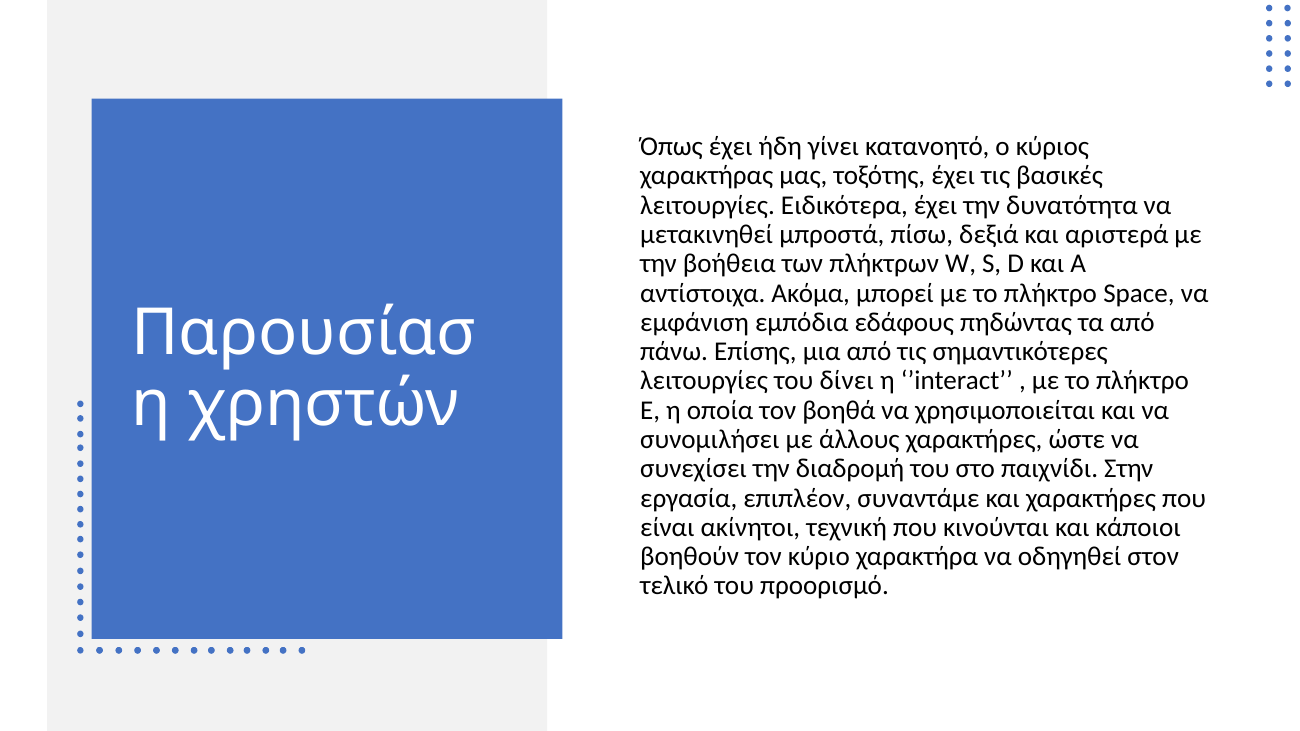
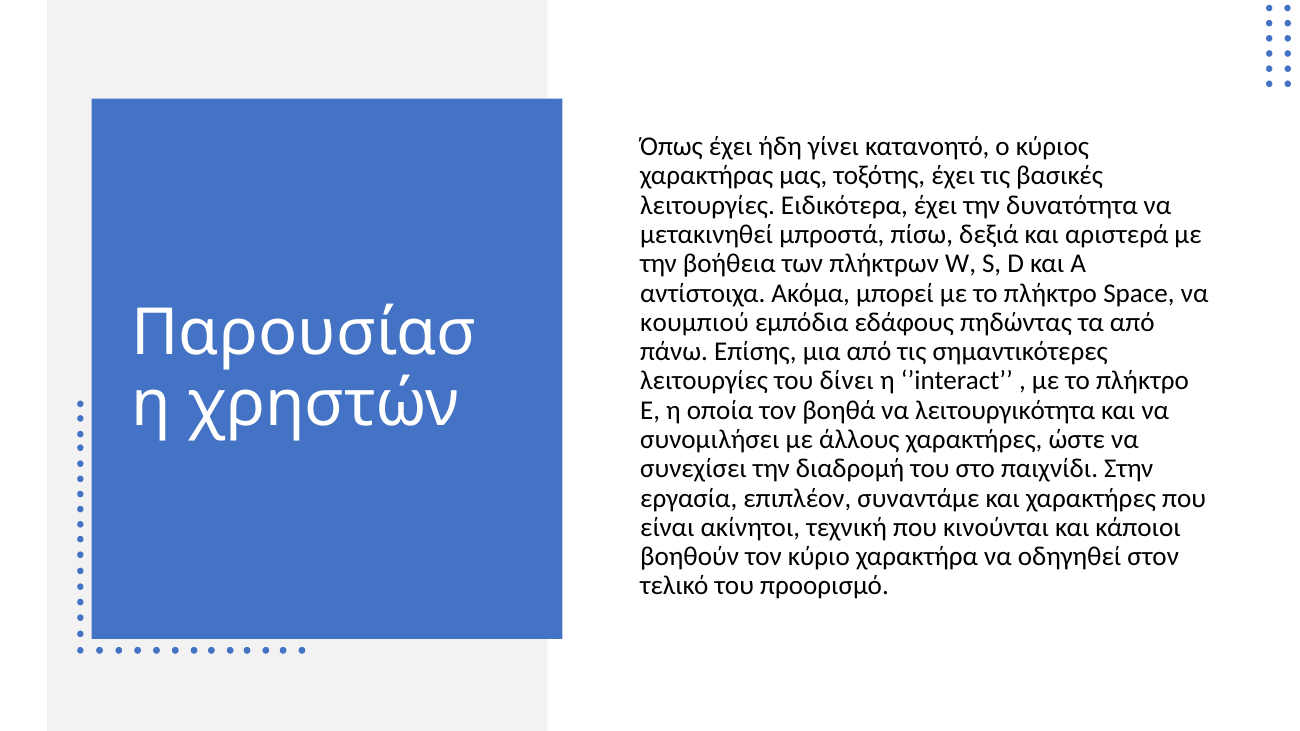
εμφάνιση: εμφάνιση -> κουμπιού
χρησιμοποιείται: χρησιμοποιείται -> λειτουργικότητα
